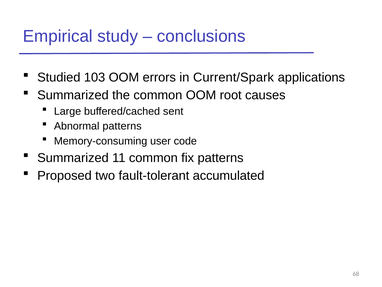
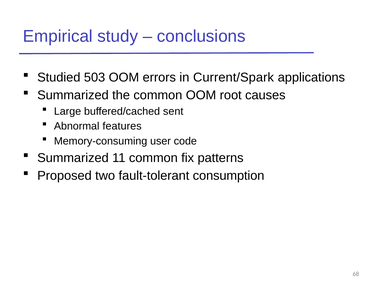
103: 103 -> 503
Abnormal patterns: patterns -> features
accumulated: accumulated -> consumption
